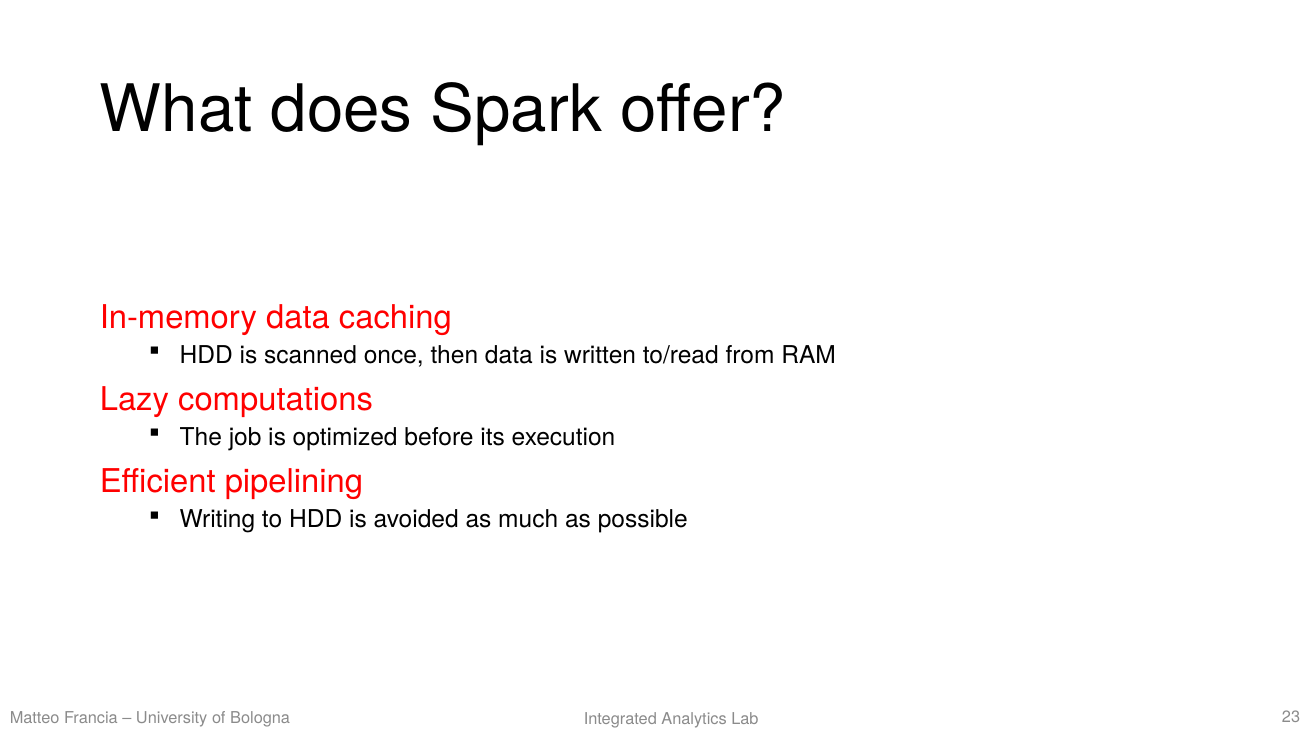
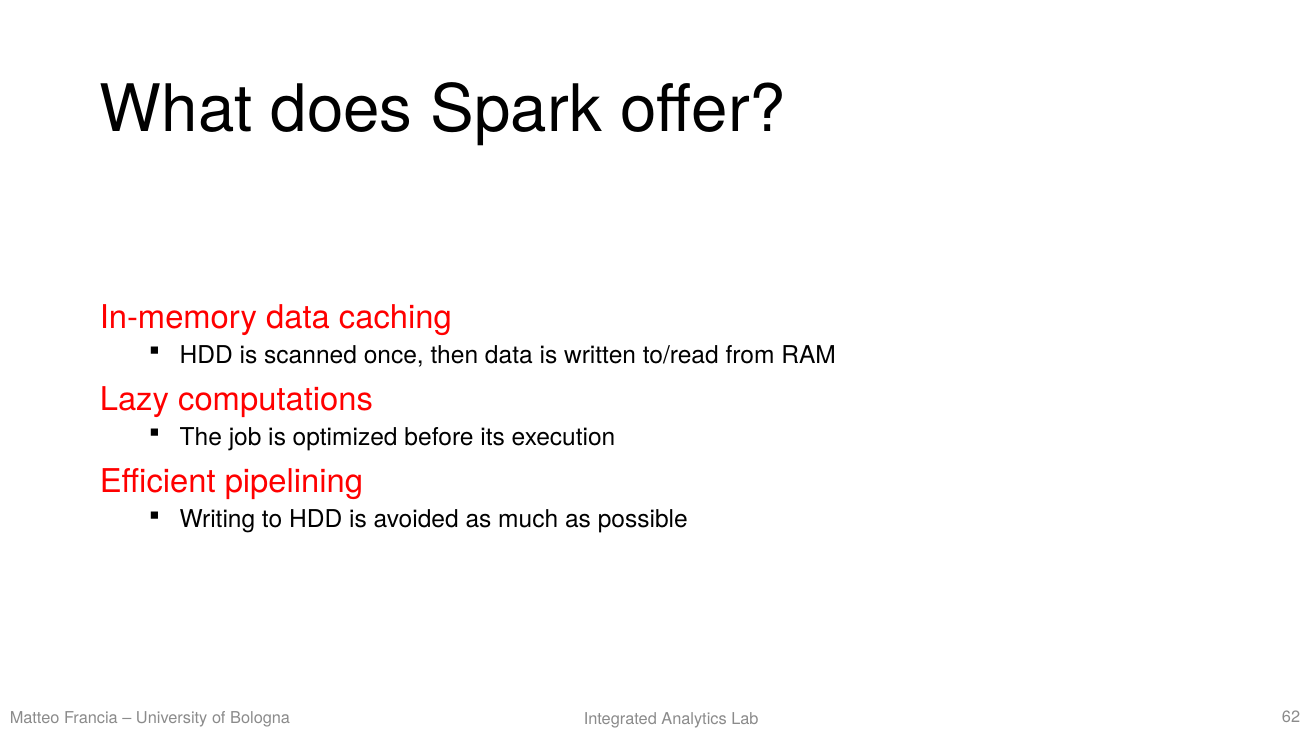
23: 23 -> 62
